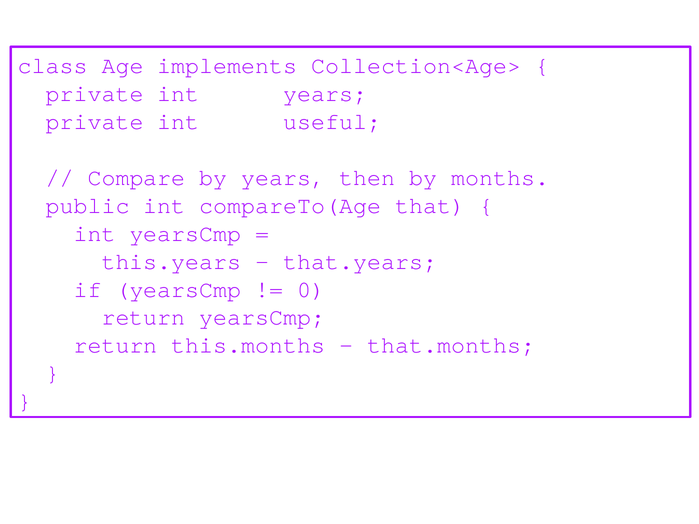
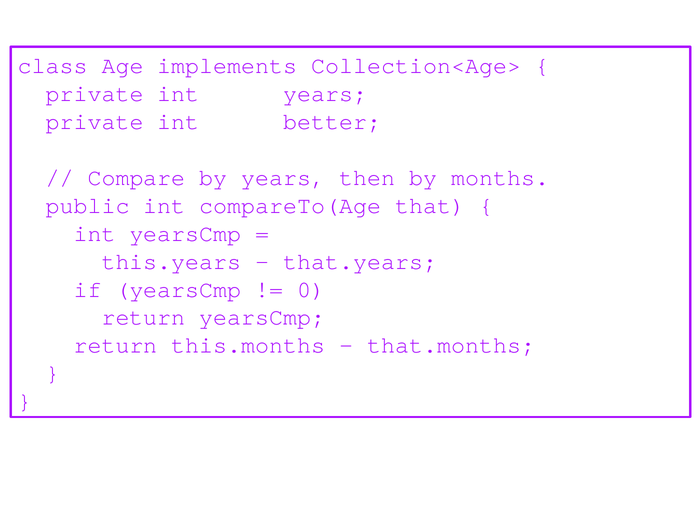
useful: useful -> better
